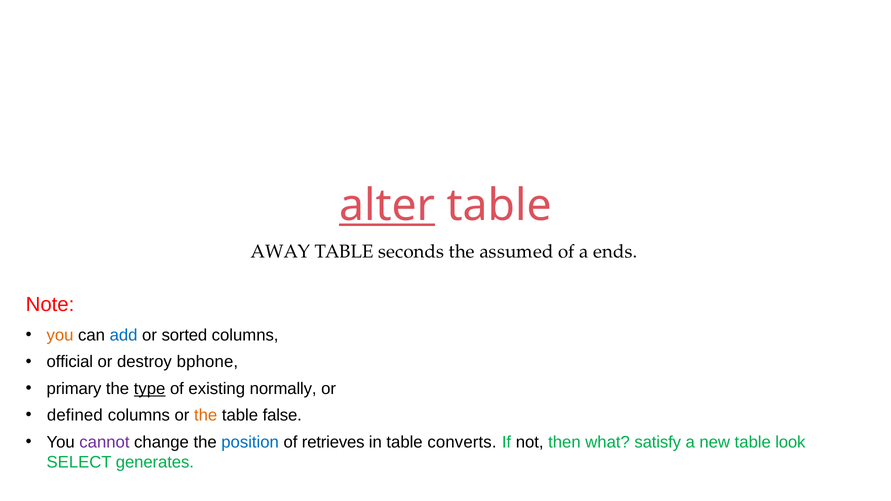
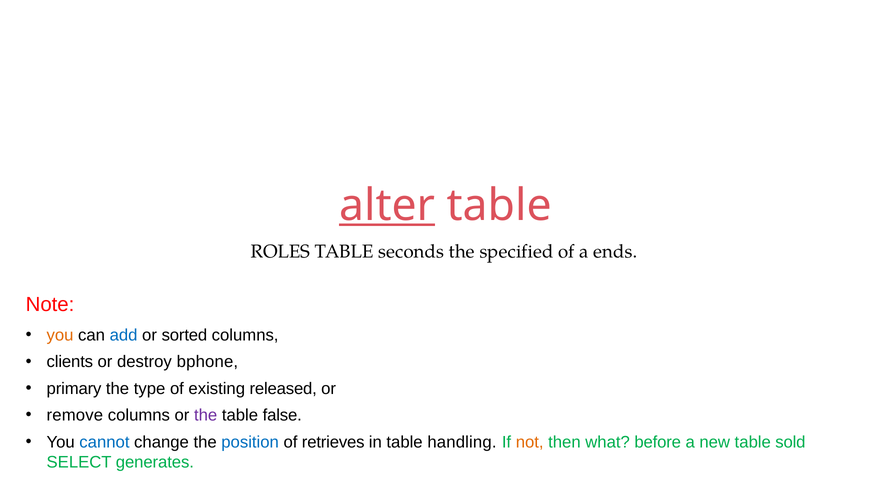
AWAY: AWAY -> ROLES
assumed: assumed -> specified
official: official -> clients
type underline: present -> none
normally: normally -> released
defined: defined -> remove
the at (206, 415) colour: orange -> purple
cannot colour: purple -> blue
converts: converts -> handling
not colour: black -> orange
satisfy: satisfy -> before
look: look -> sold
